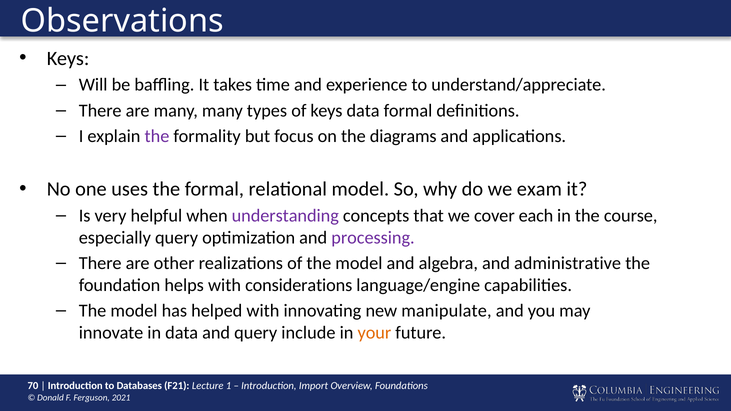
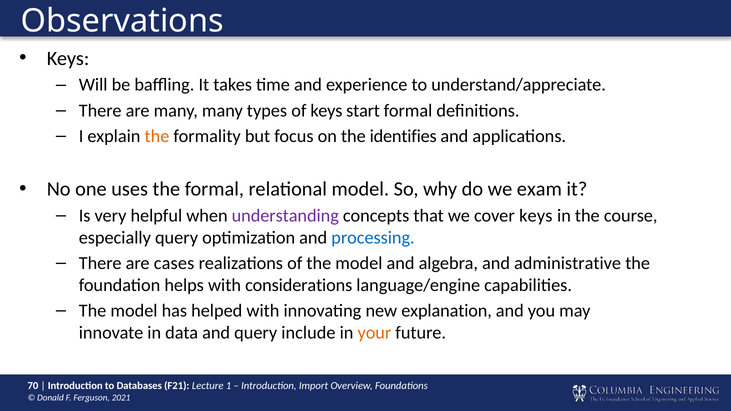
keys data: data -> start
the at (157, 136) colour: purple -> orange
diagrams: diagrams -> identifies
cover each: each -> keys
processing colour: purple -> blue
other: other -> cases
manipulate: manipulate -> explanation
